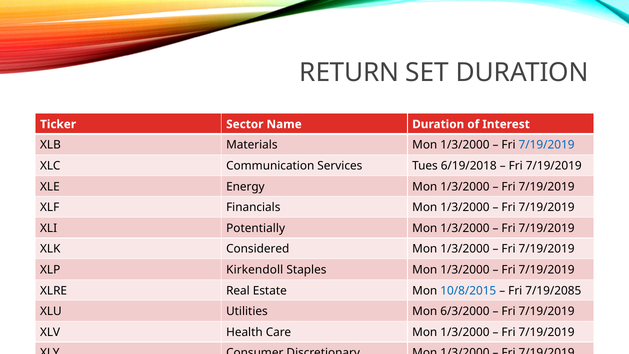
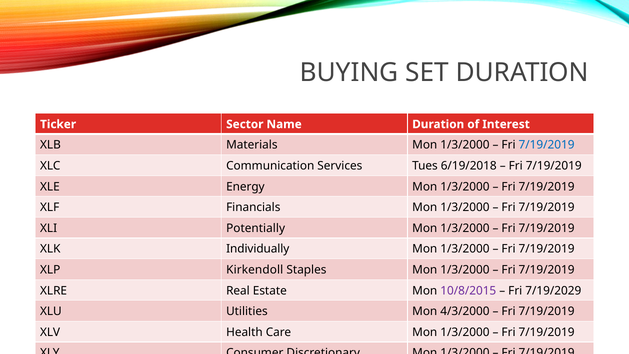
RETURN: RETURN -> BUYING
Considered: Considered -> Individually
10/8/2015 colour: blue -> purple
7/19/2085: 7/19/2085 -> 7/19/2029
6/3/2000: 6/3/2000 -> 4/3/2000
